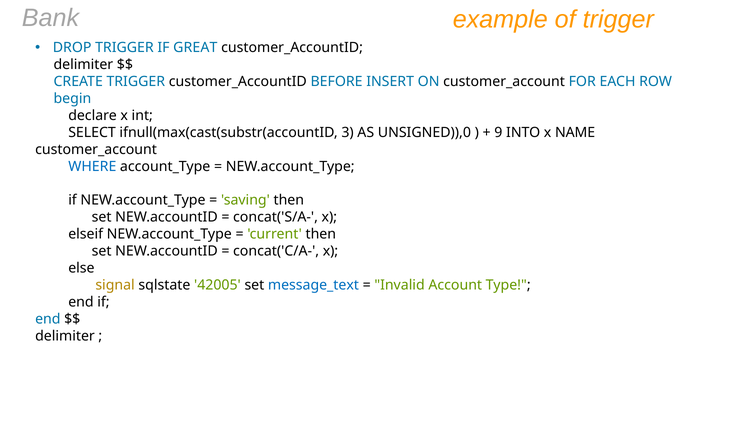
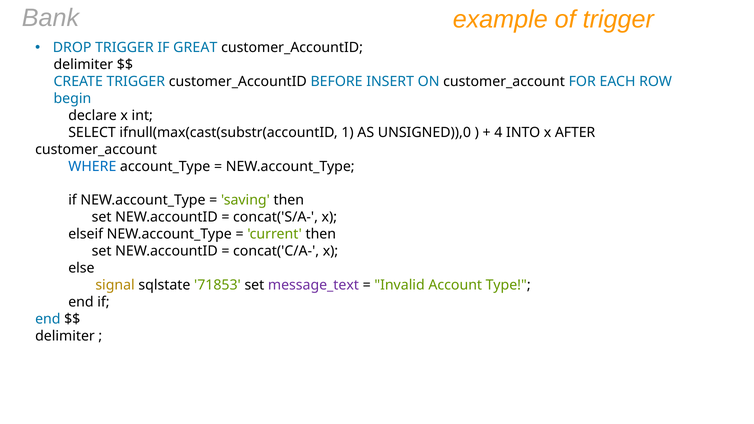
3: 3 -> 1
9: 9 -> 4
NAME: NAME -> AFTER
42005: 42005 -> 71853
message_text colour: blue -> purple
